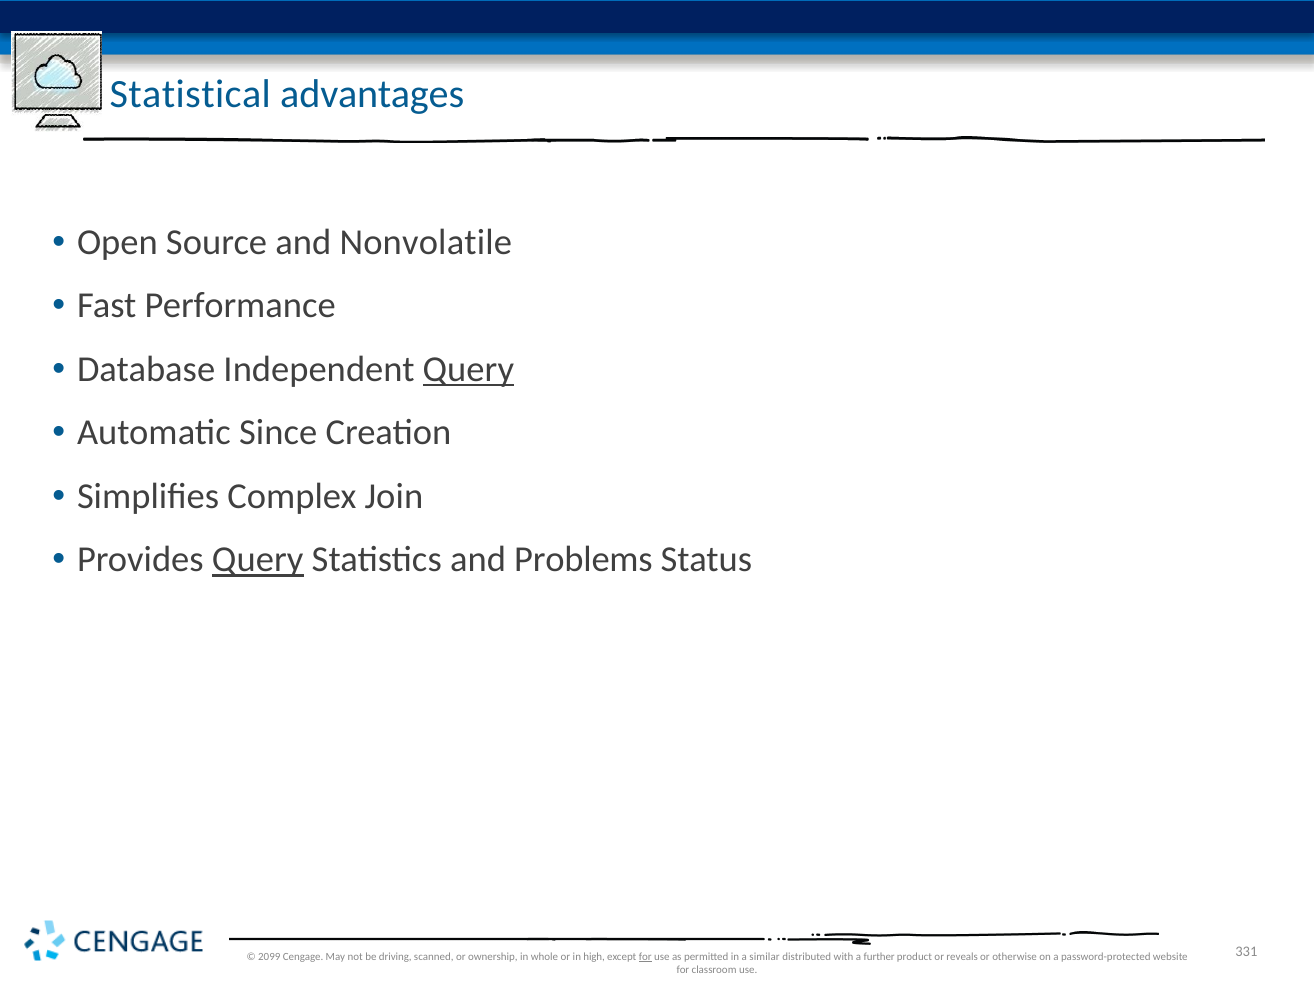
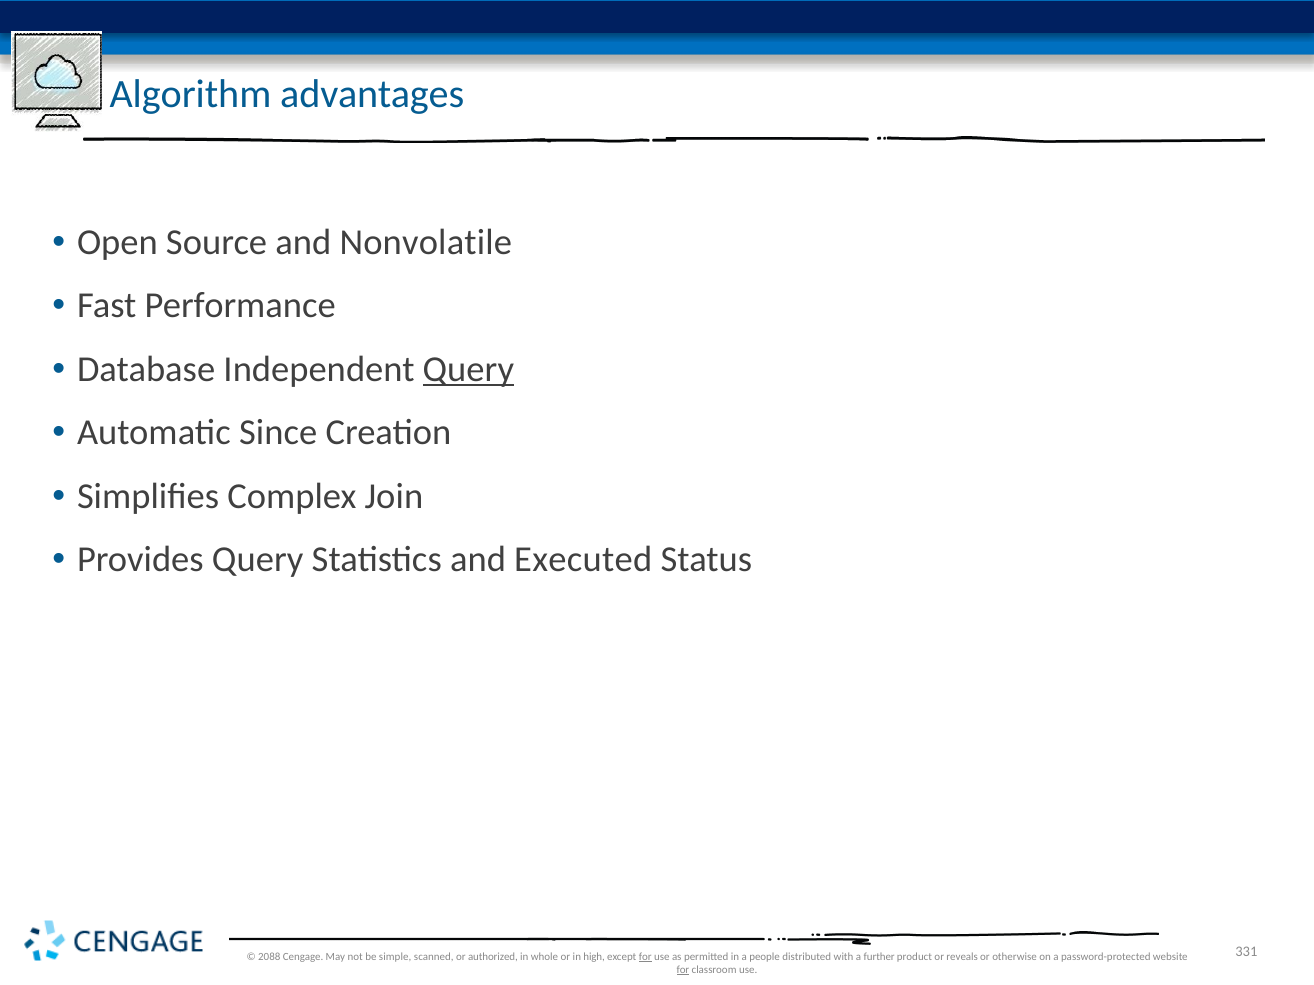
Statistical: Statistical -> Algorithm
Query at (258, 560) underline: present -> none
Problems: Problems -> Executed
2099: 2099 -> 2088
driving: driving -> simple
ownership: ownership -> authorized
similar: similar -> people
for at (683, 970) underline: none -> present
